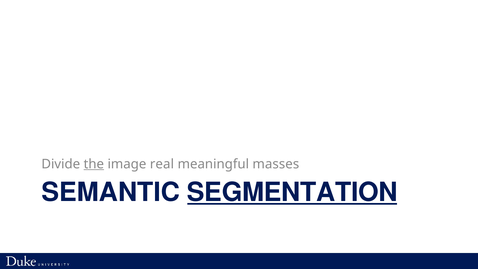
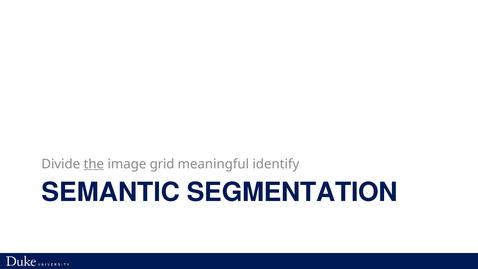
real: real -> grid
masses: masses -> identify
SEGMENTATION underline: present -> none
